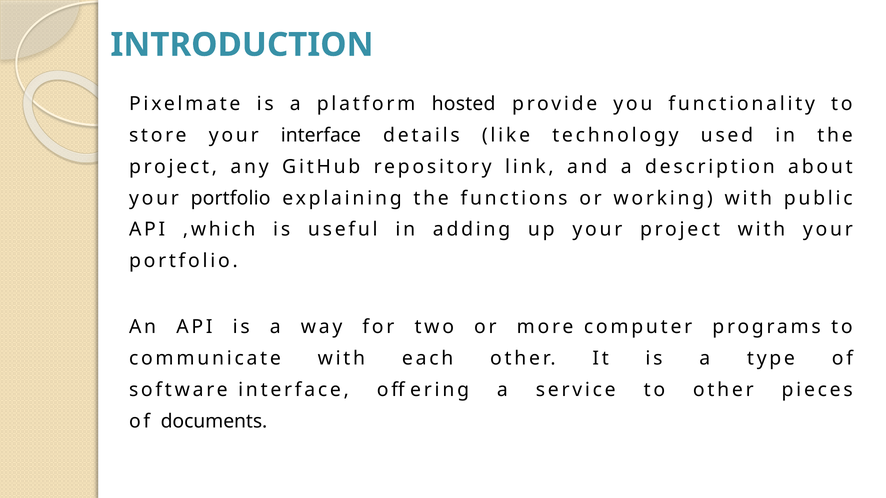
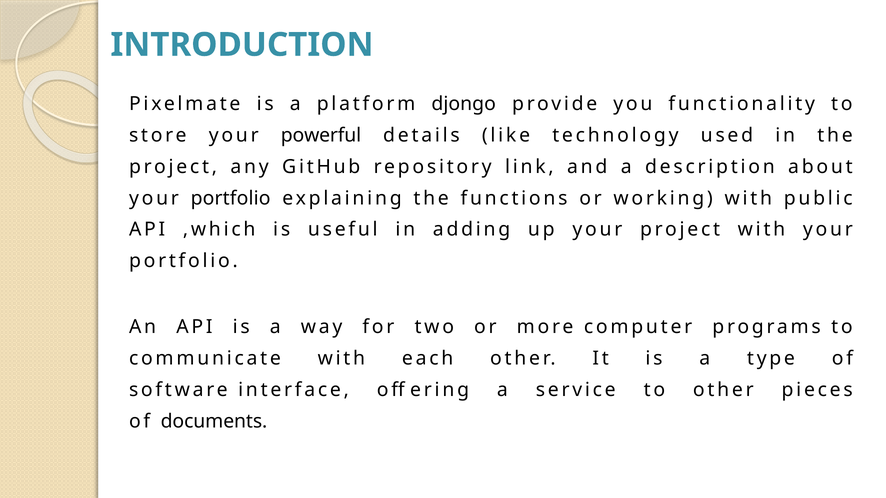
hosted: hosted -> djongo
your interface: interface -> powerful
